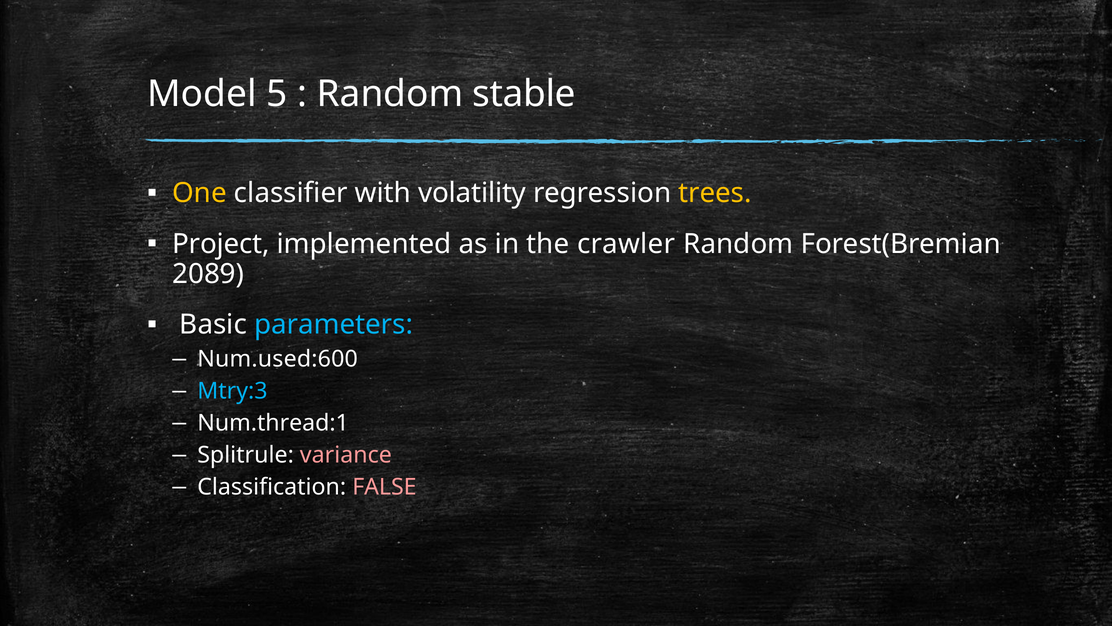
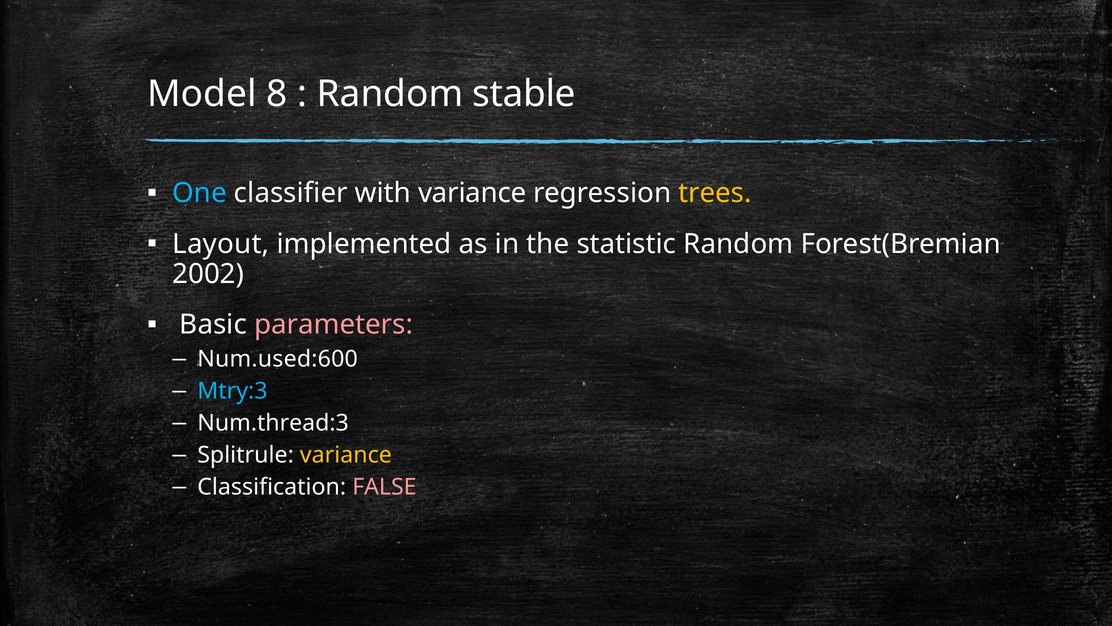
5: 5 -> 8
One colour: yellow -> light blue
with volatility: volatility -> variance
Project: Project -> Layout
crawler: crawler -> statistic
2089: 2089 -> 2002
parameters colour: light blue -> pink
Num.thread:1: Num.thread:1 -> Num.thread:3
variance at (346, 455) colour: pink -> yellow
